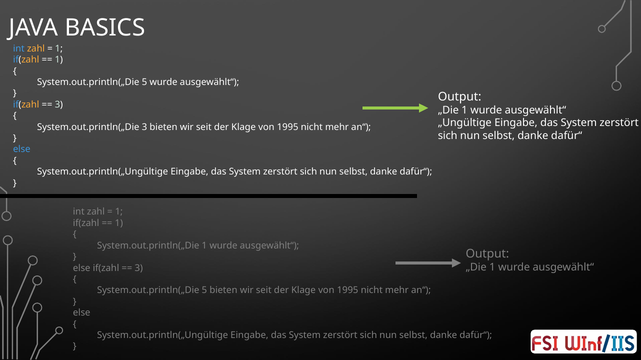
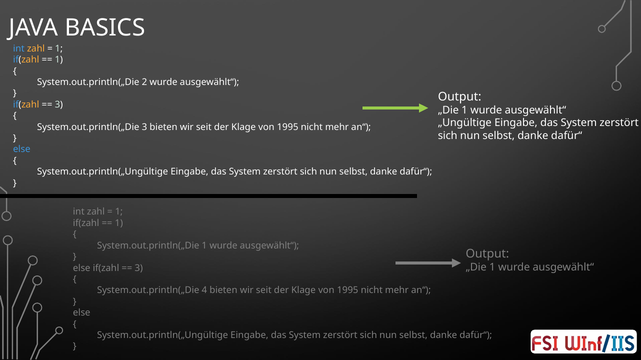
5 at (144, 82): 5 -> 2
5 at (204, 291): 5 -> 4
